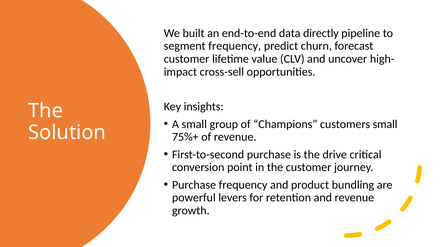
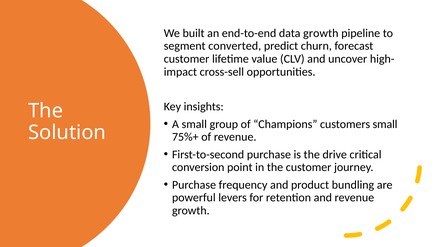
data directly: directly -> growth
segment frequency: frequency -> converted
